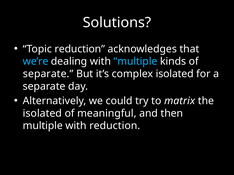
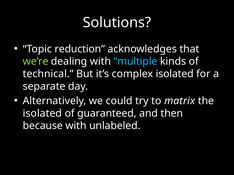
we’re colour: light blue -> light green
separate at (48, 74): separate -> technical
meaningful: meaningful -> guaranteed
multiple at (43, 126): multiple -> because
with reduction: reduction -> unlabeled
